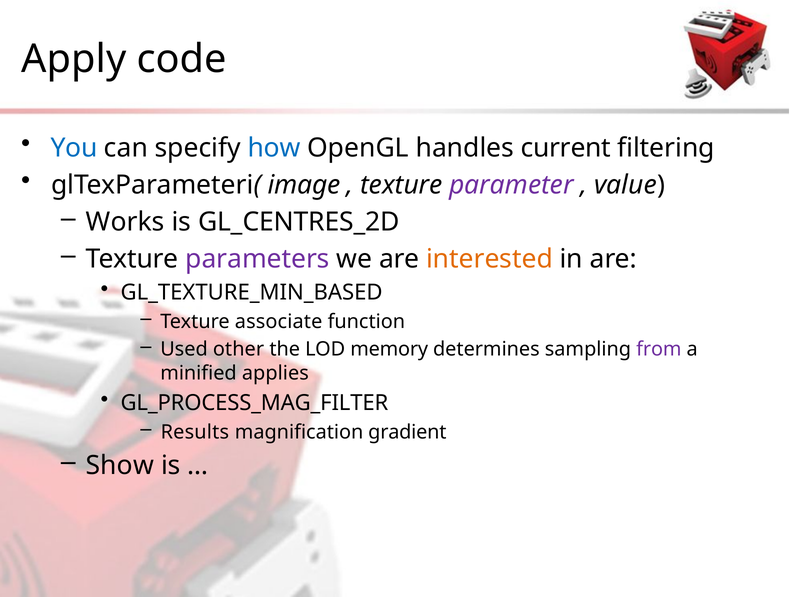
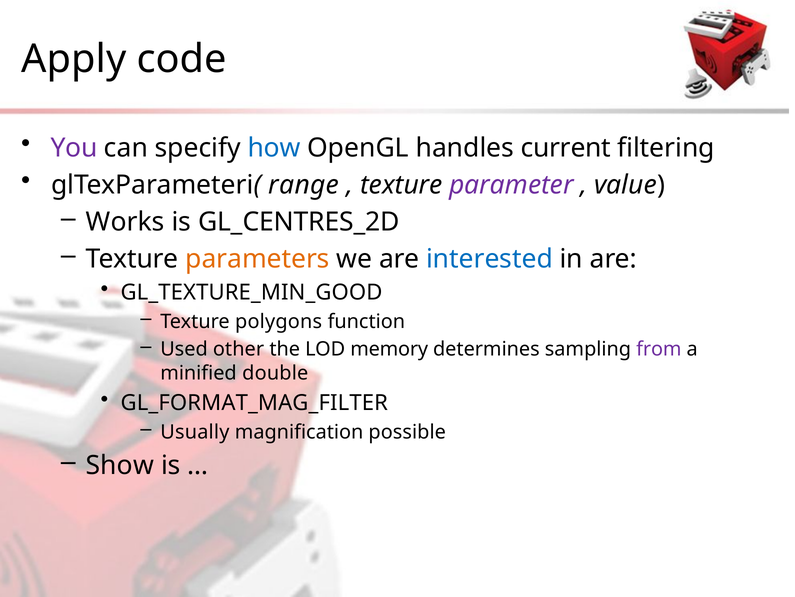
You colour: blue -> purple
image: image -> range
parameters colour: purple -> orange
interested colour: orange -> blue
GL_TEXTURE_MIN_BASED: GL_TEXTURE_MIN_BASED -> GL_TEXTURE_MIN_GOOD
associate: associate -> polygons
applies: applies -> double
GL_PROCESS_MAG_FILTER: GL_PROCESS_MAG_FILTER -> GL_FORMAT_MAG_FILTER
Results: Results -> Usually
gradient: gradient -> possible
